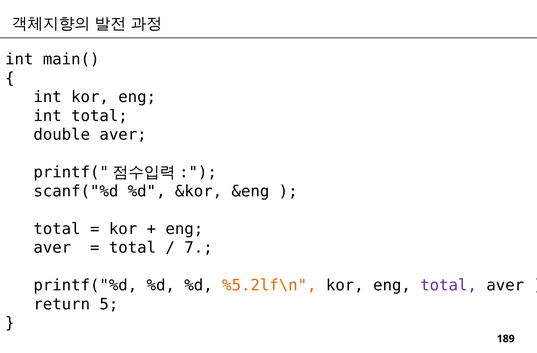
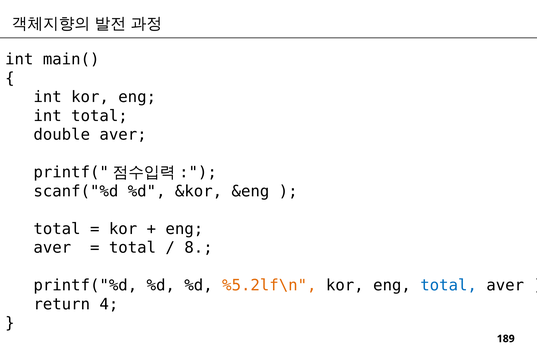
7: 7 -> 8
total at (449, 285) colour: purple -> blue
5: 5 -> 4
